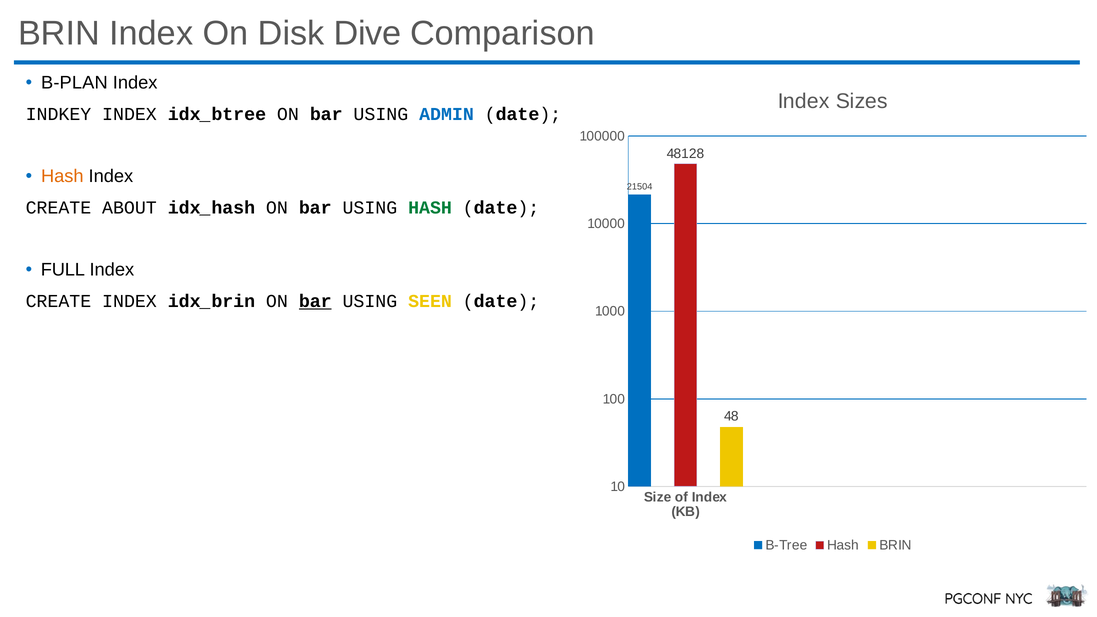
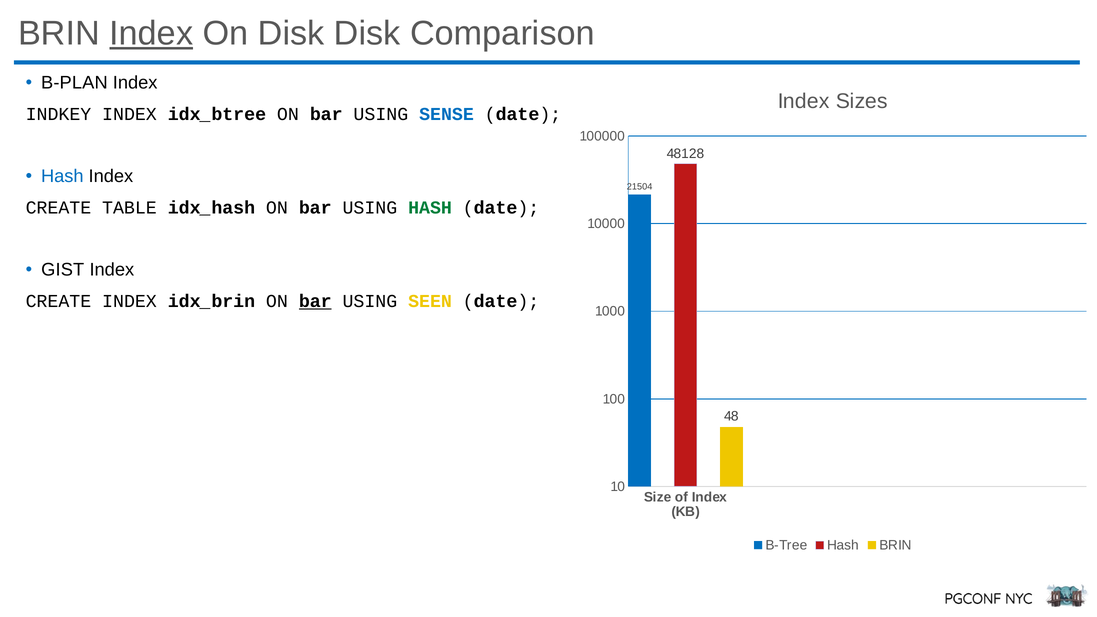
Index at (151, 34) underline: none -> present
Disk Dive: Dive -> Disk
ADMIN: ADMIN -> SENSE
Hash at (62, 176) colour: orange -> blue
ABOUT: ABOUT -> TABLE
FULL: FULL -> GIST
